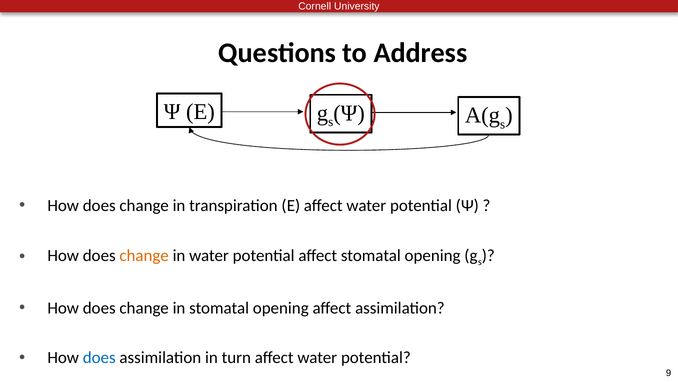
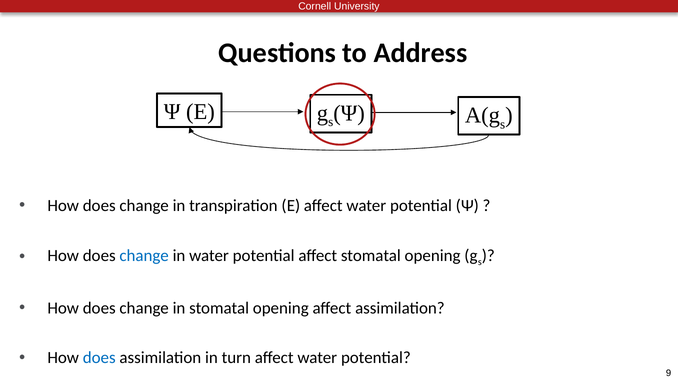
change at (144, 255) colour: orange -> blue
